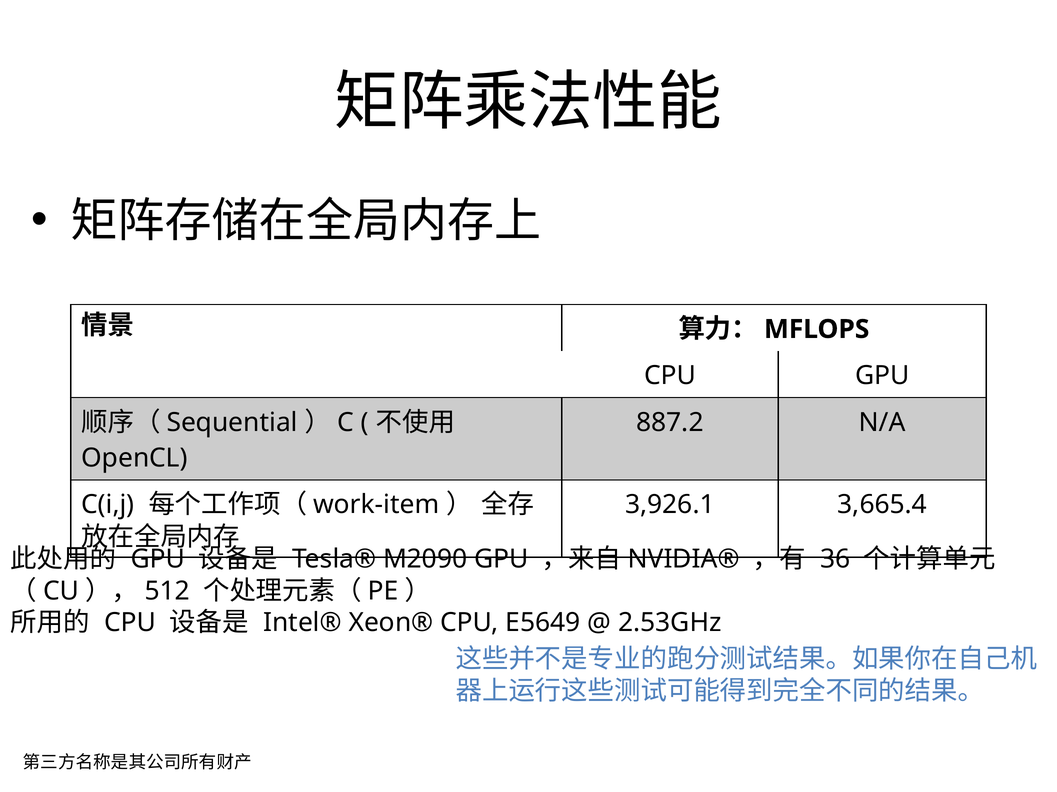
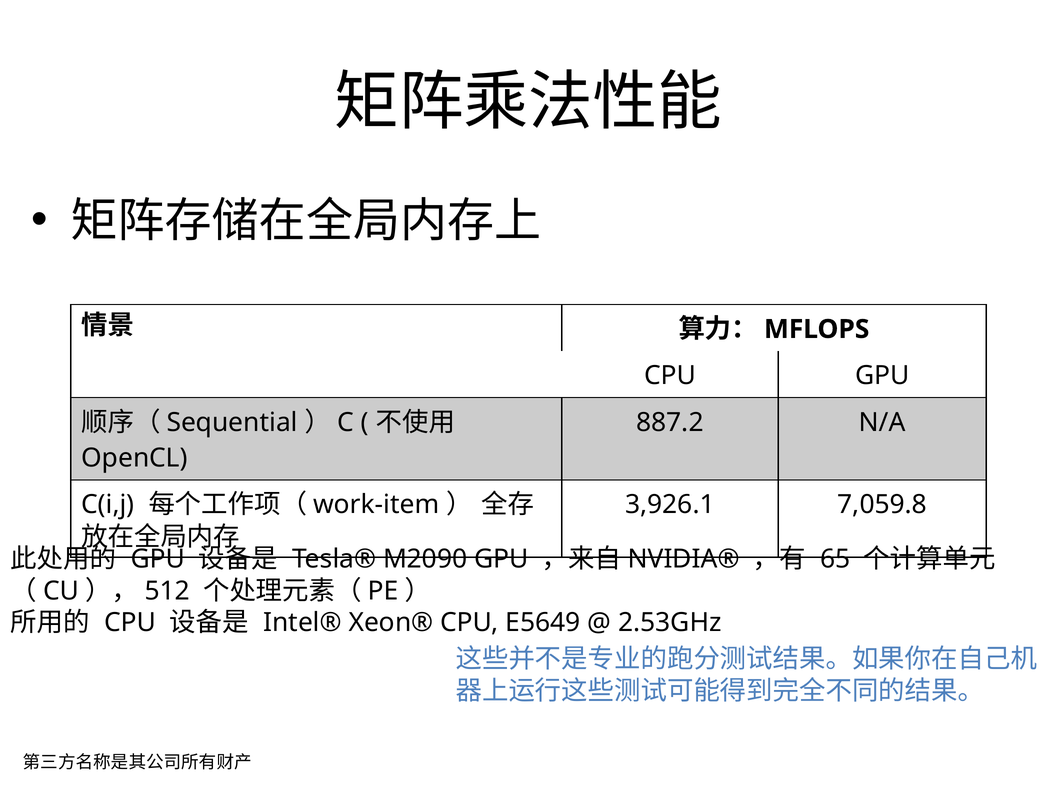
3,665.4: 3,665.4 -> 7,059.8
36: 36 -> 65
